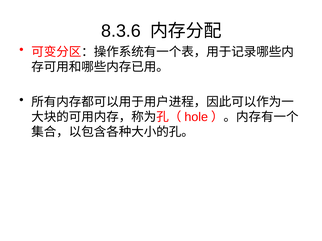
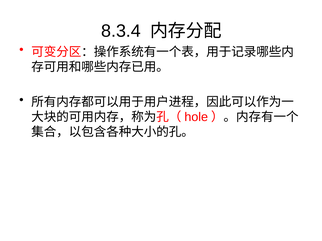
8.3.6: 8.3.6 -> 8.3.4
